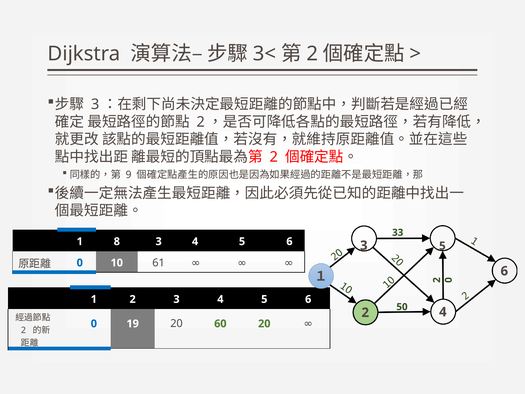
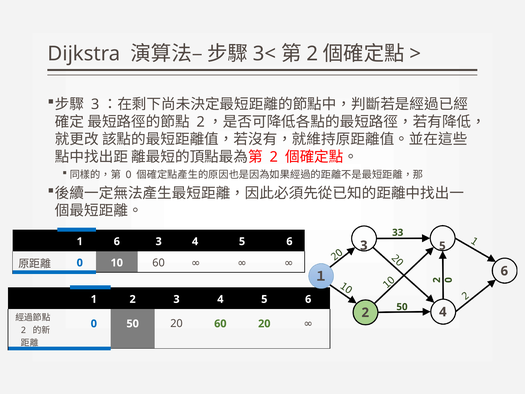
9 at (129, 175): 9 -> 0
1 8: 8 -> 6
10 61: 61 -> 60
0 19: 19 -> 50
